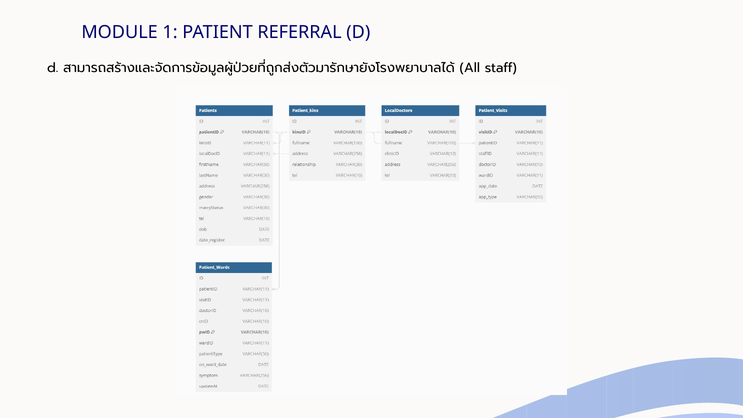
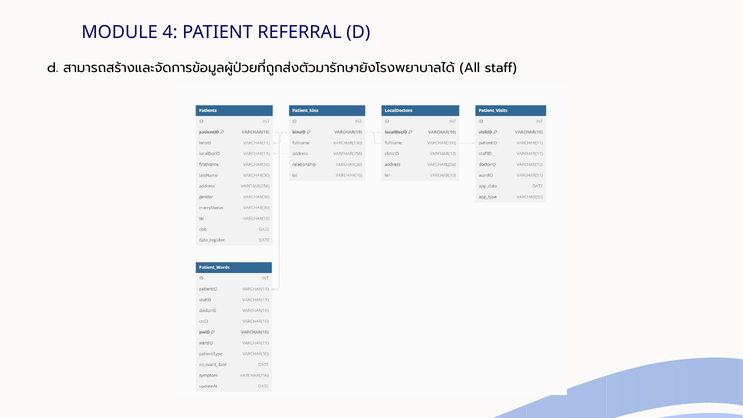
1: 1 -> 4
